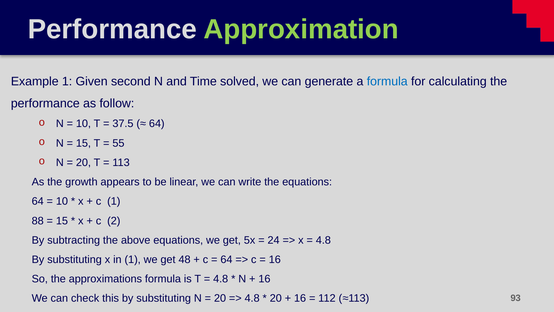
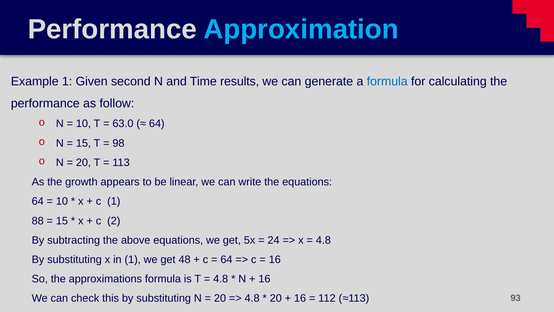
Approximation colour: light green -> light blue
solved: solved -> results
37.5: 37.5 -> 63.0
55: 55 -> 98
